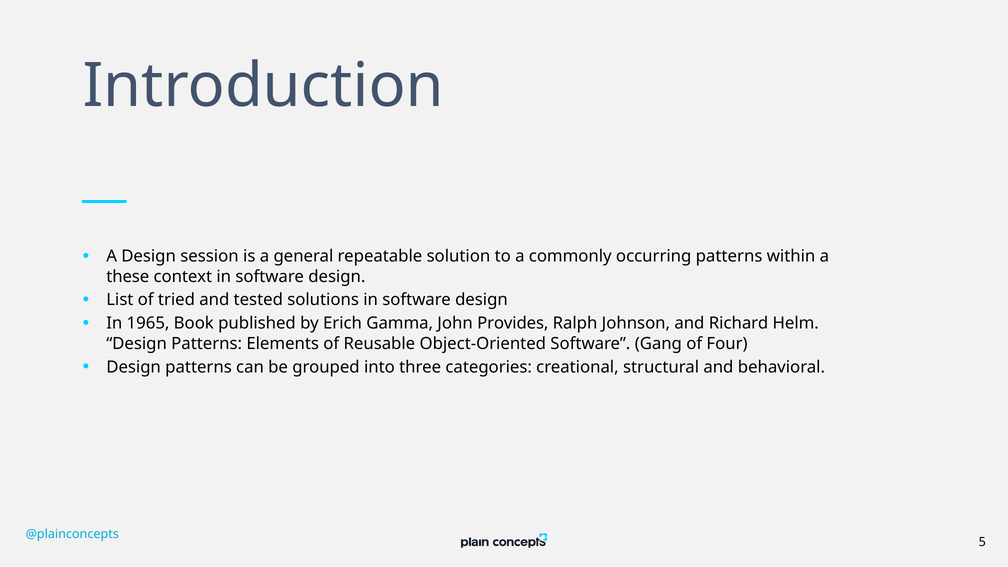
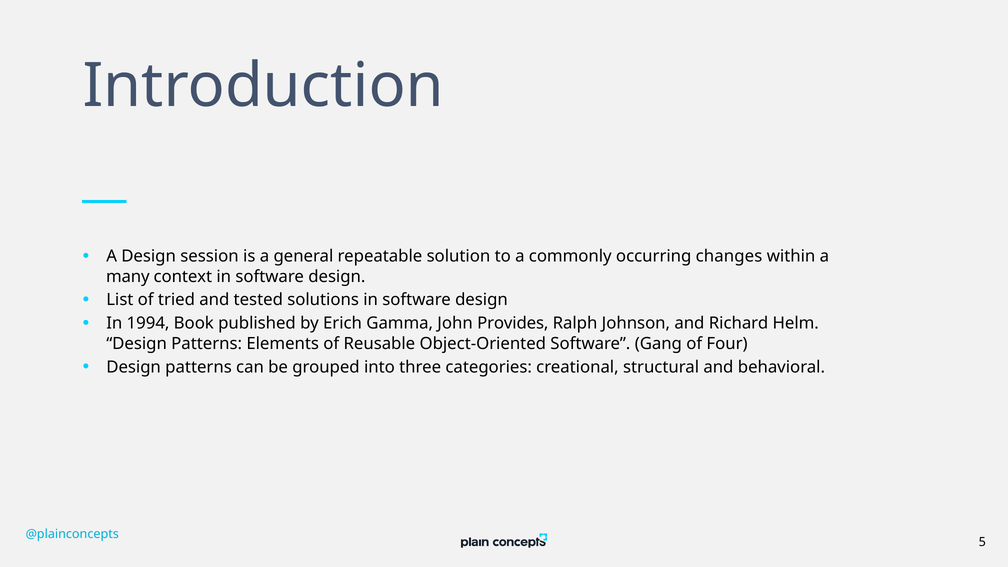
occurring patterns: patterns -> changes
these: these -> many
1965: 1965 -> 1994
